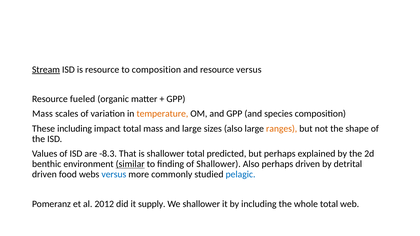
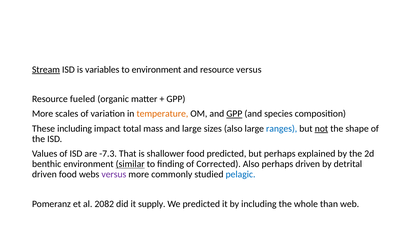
is resource: resource -> variables
to composition: composition -> environment
Mass at (43, 114): Mass -> More
GPP at (234, 114) underline: none -> present
ranges colour: orange -> blue
not underline: none -> present
-8.3: -8.3 -> -7.3
shallower total: total -> food
of Shallower: Shallower -> Corrected
versus at (114, 175) colour: blue -> purple
2012: 2012 -> 2082
We shallower: shallower -> predicted
whole total: total -> than
